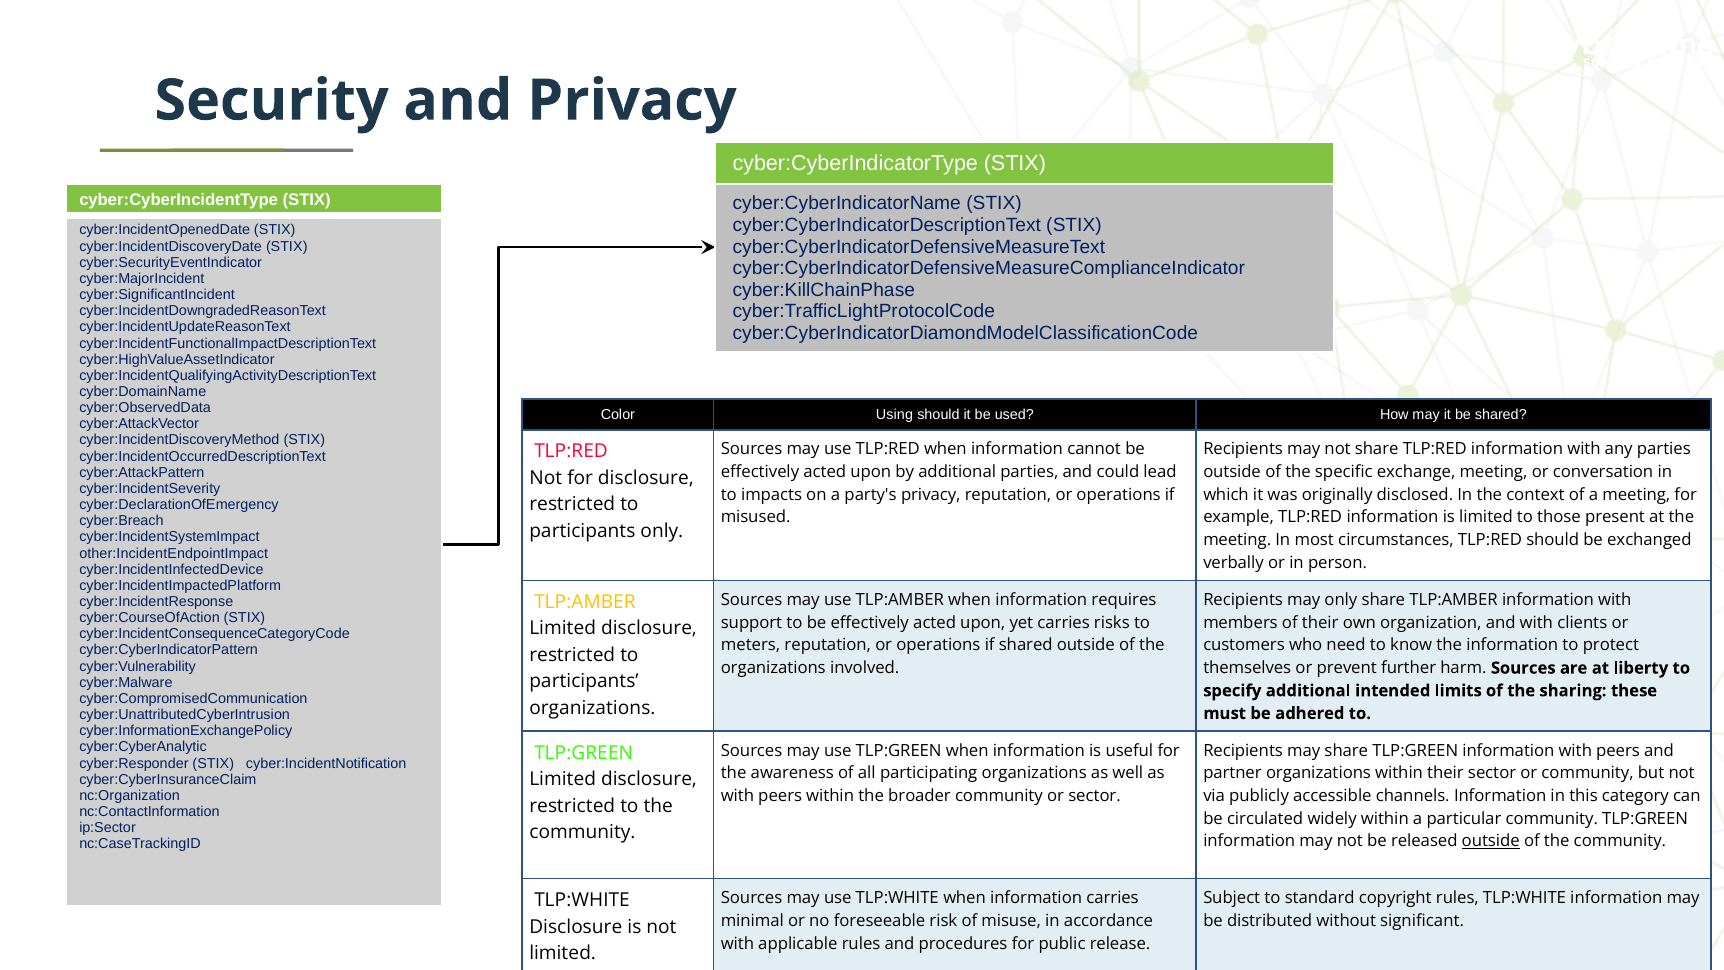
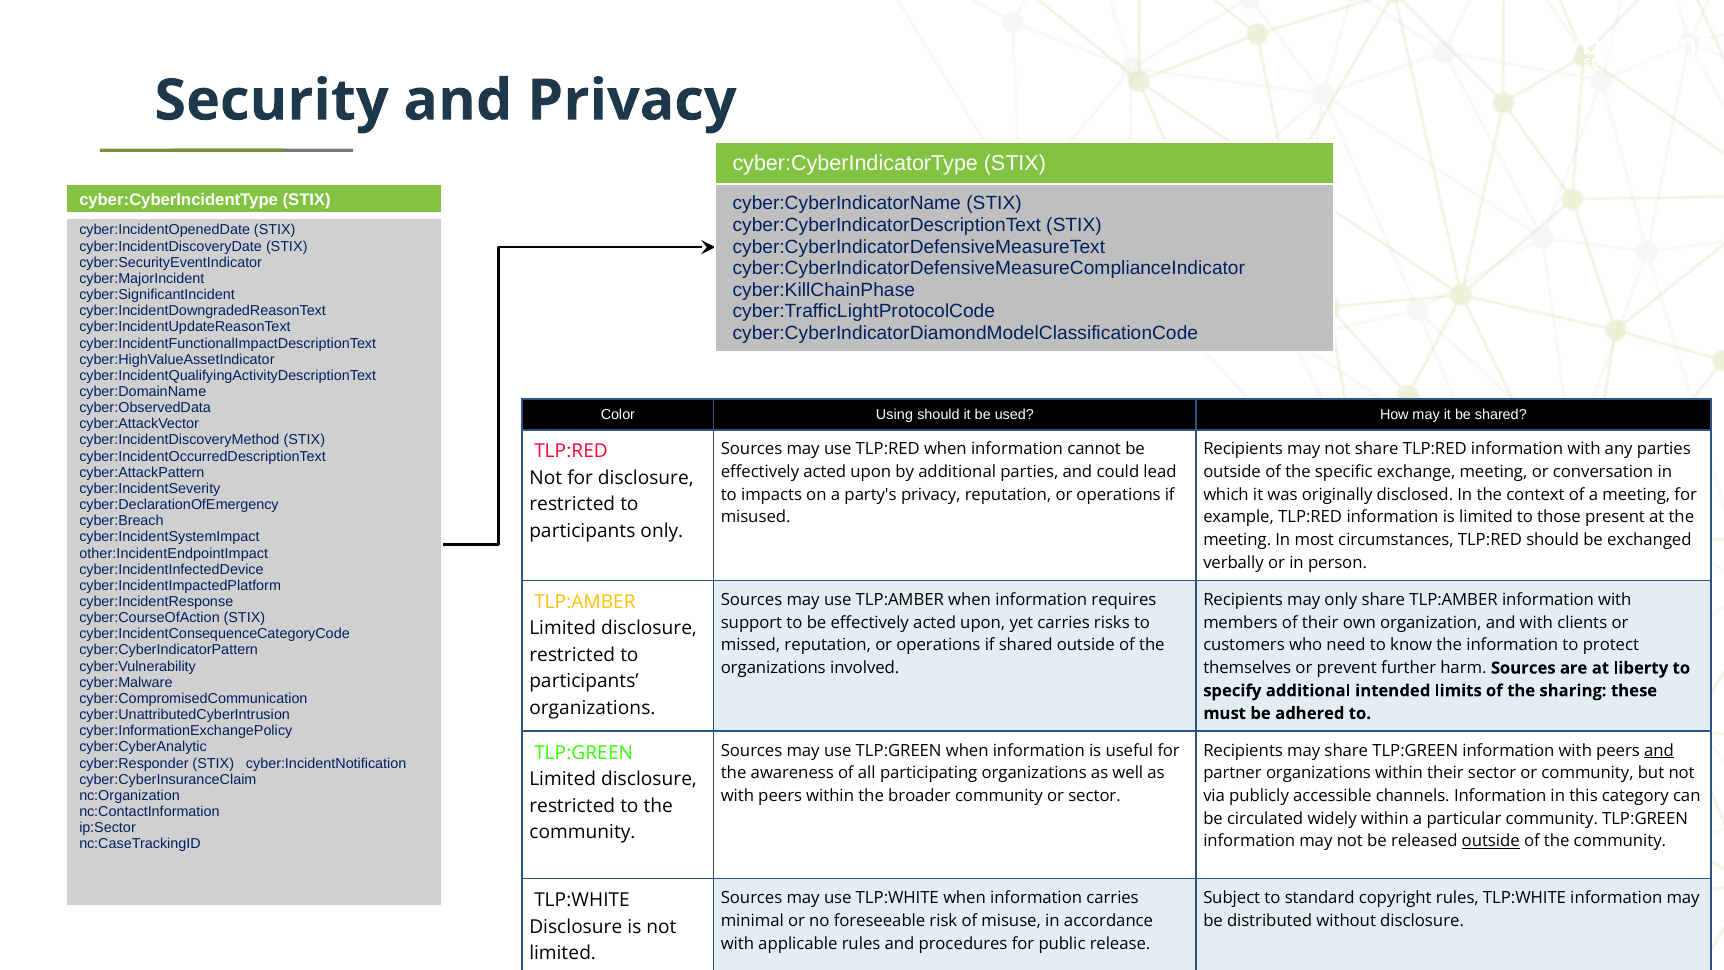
meters: meters -> missed
and at (1659, 751) underline: none -> present
without significant: significant -> disclosure
